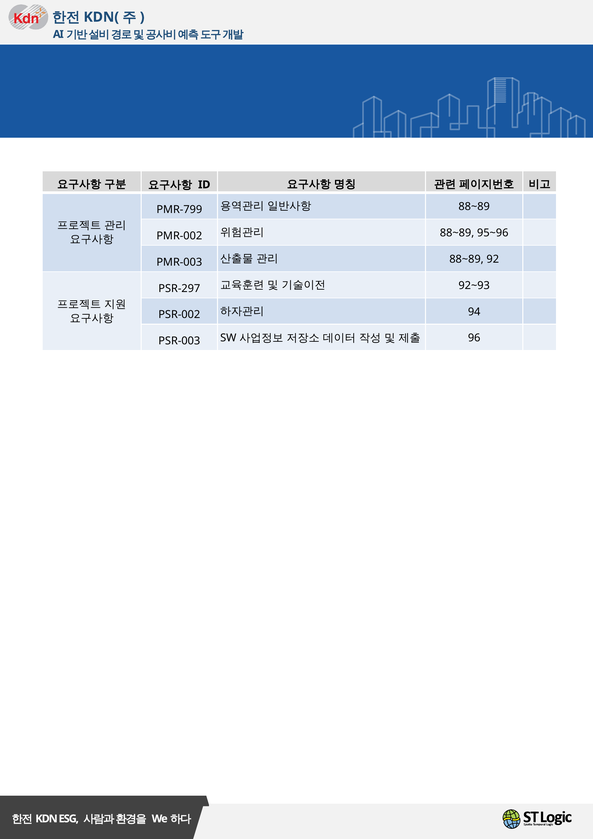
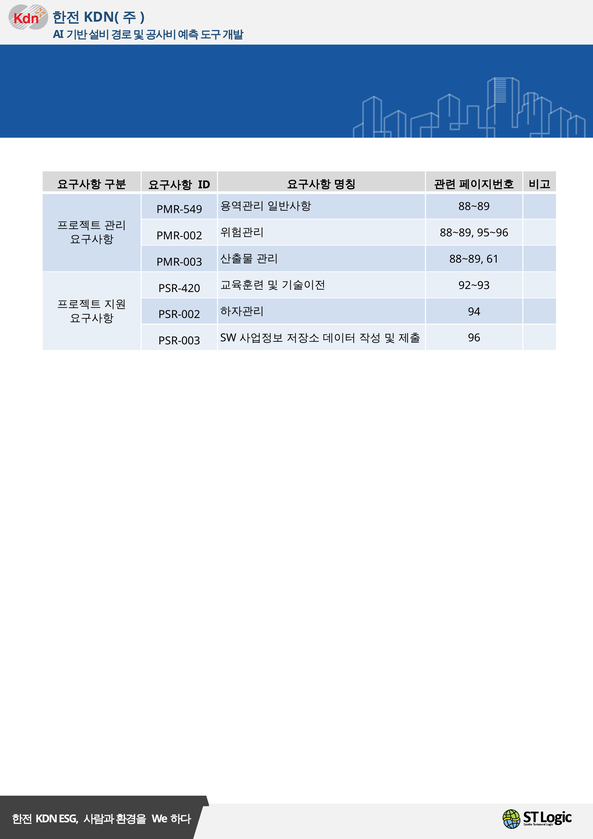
PMR-799: PMR-799 -> PMR-549
92: 92 -> 61
PSR-297: PSR-297 -> PSR-420
